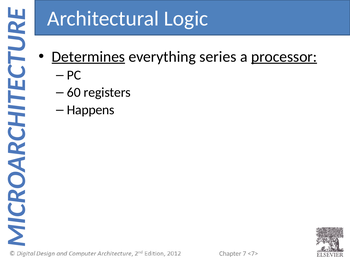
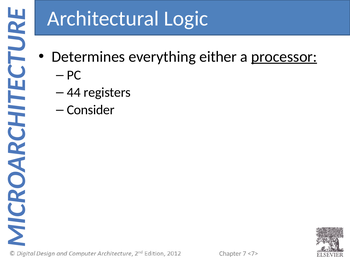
Determines underline: present -> none
series: series -> either
60: 60 -> 44
Happens: Happens -> Consider
